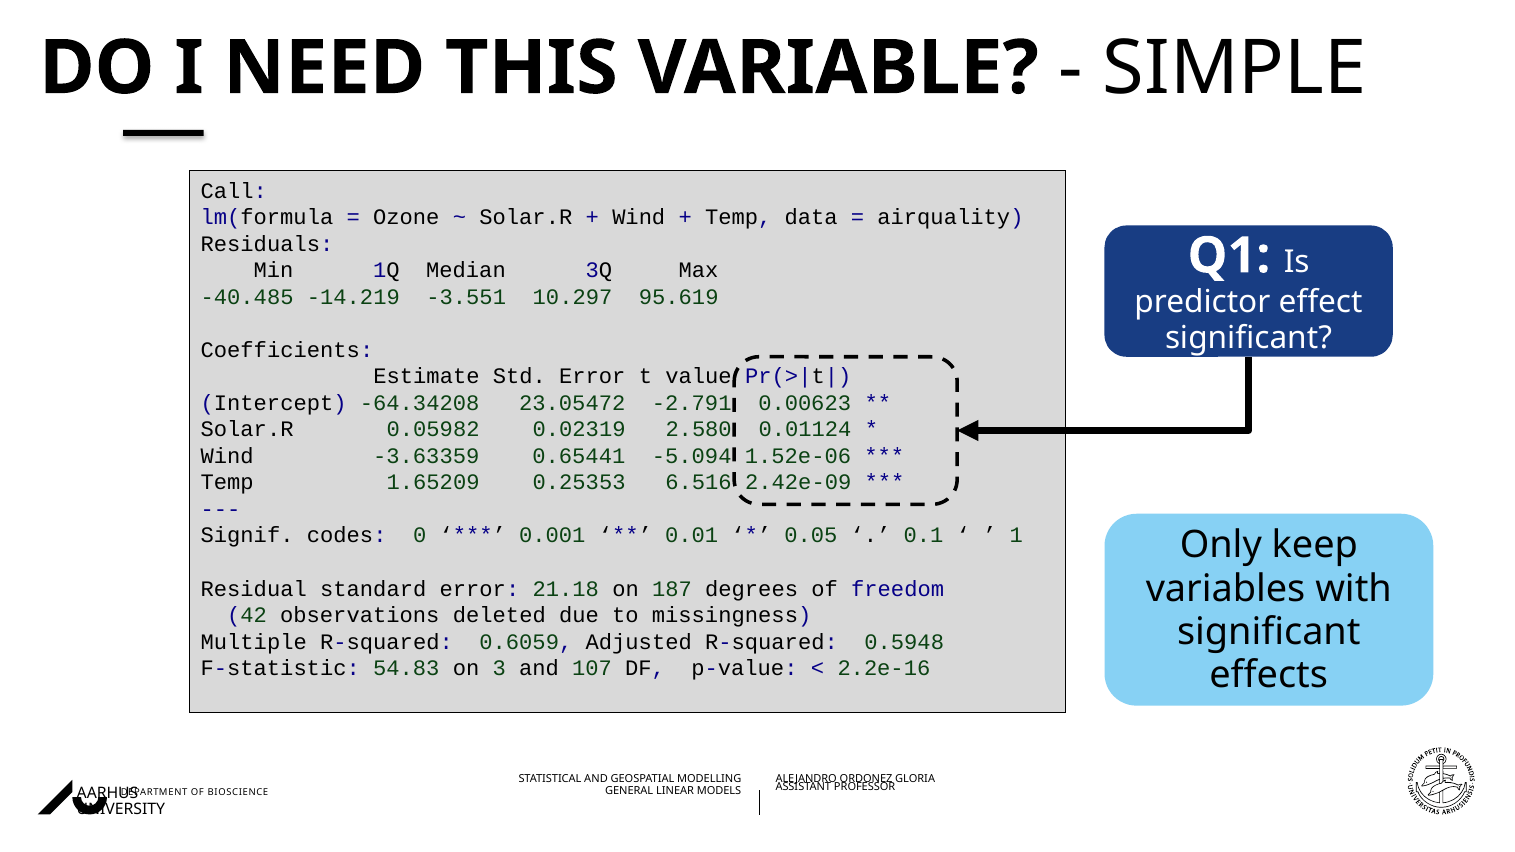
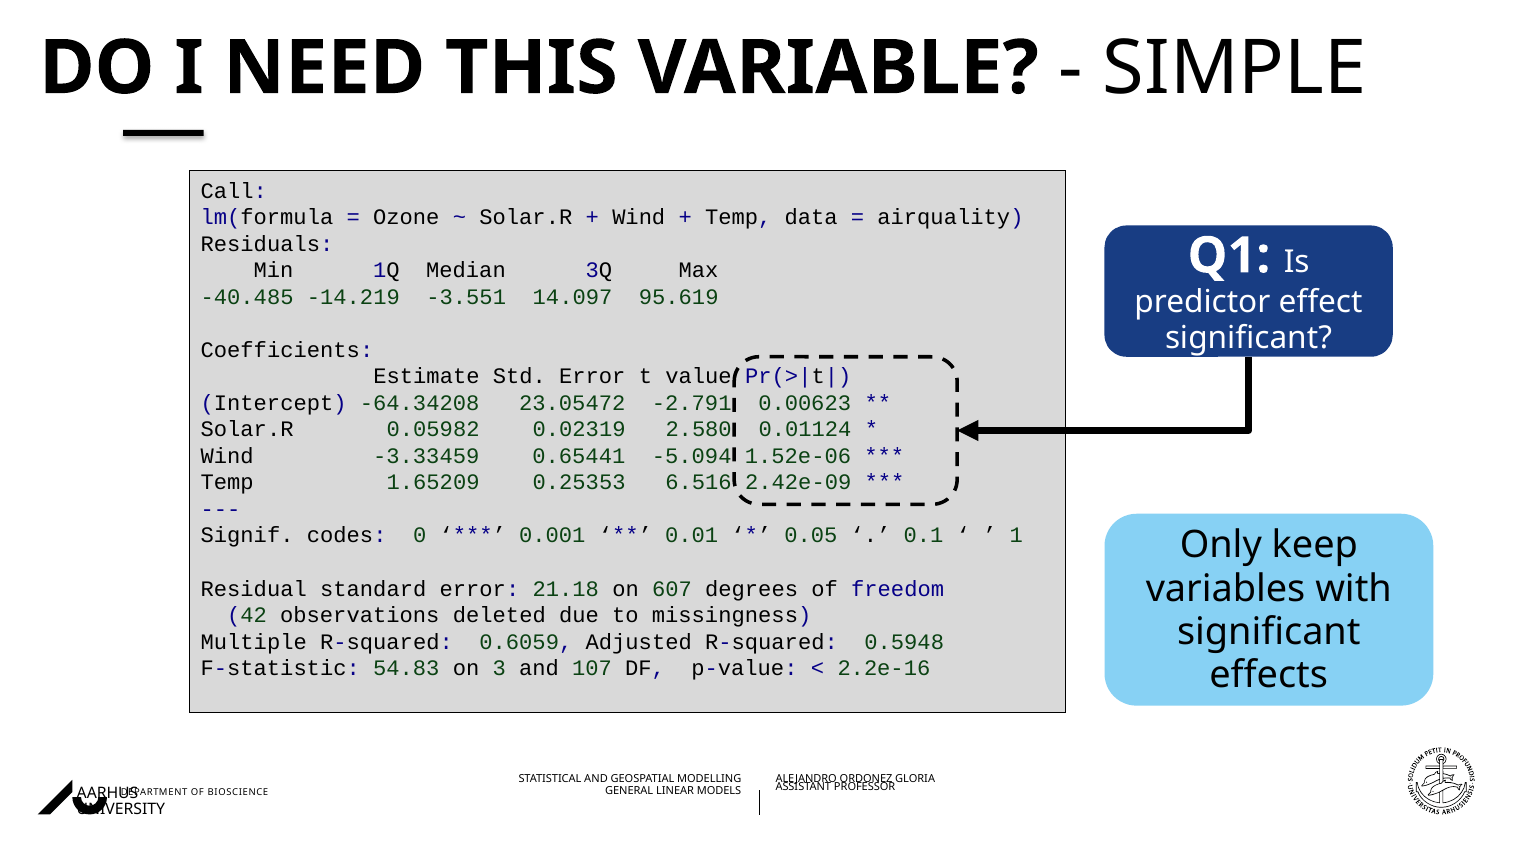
10.297: 10.297 -> 14.097
-3.63359: -3.63359 -> -3.33459
187: 187 -> 607
